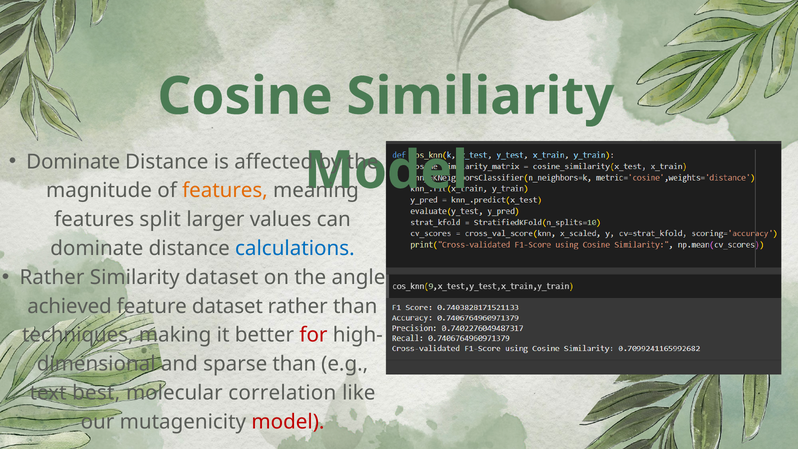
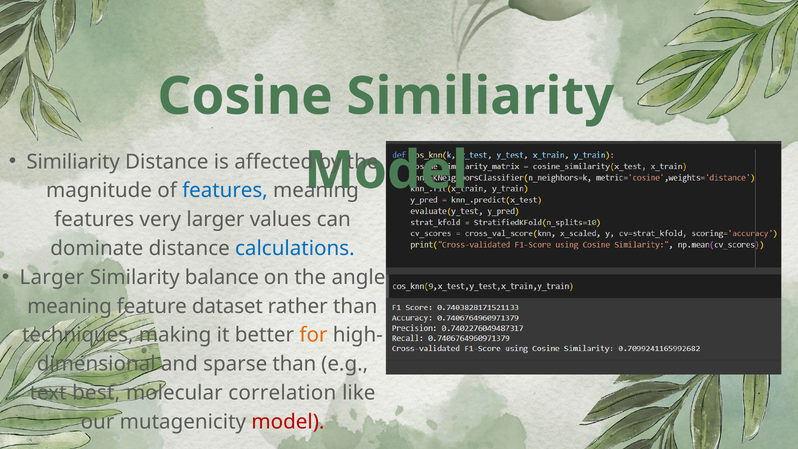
Dominate at (73, 162): Dominate -> Similiarity
features at (225, 191) colour: orange -> blue
split: split -> very
Rather at (52, 277): Rather -> Larger
Similarity dataset: dataset -> balance
achieved at (70, 306): achieved -> meaning
for colour: red -> orange
